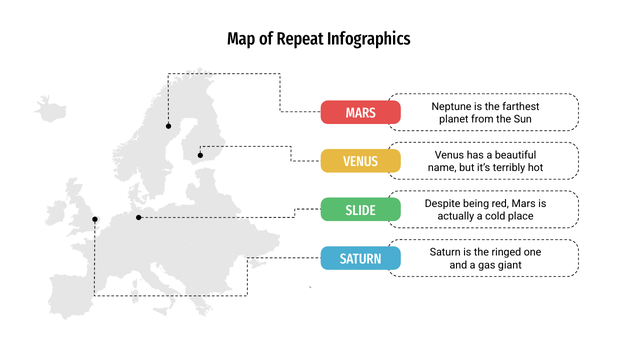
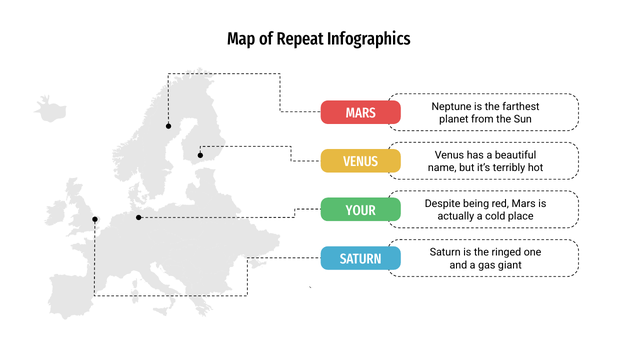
SLIDE: SLIDE -> YOUR
